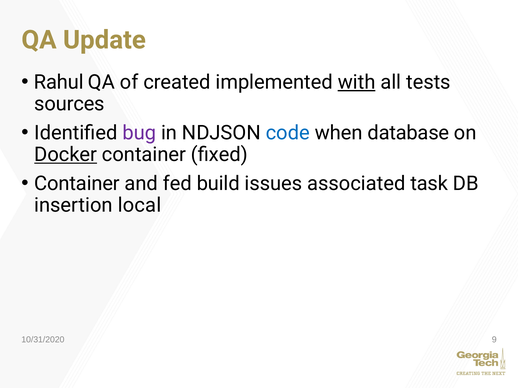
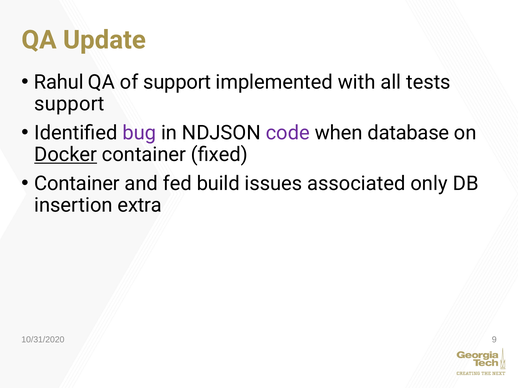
of created: created -> support
with underline: present -> none
sources at (70, 104): sources -> support
code colour: blue -> purple
task: task -> only
local: local -> extra
